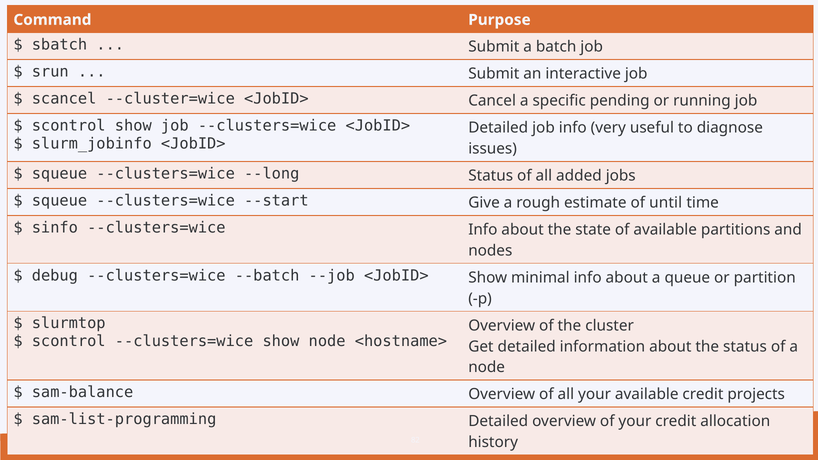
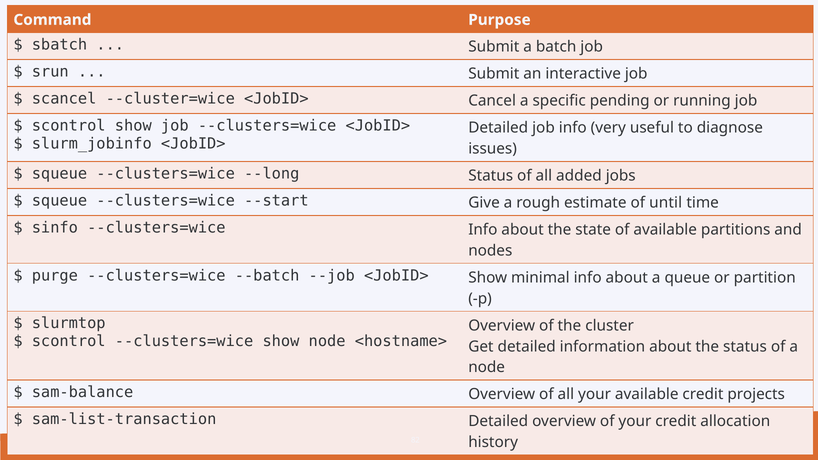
debug: debug -> purge
sam-list-programming: sam-list-programming -> sam-list-transaction
